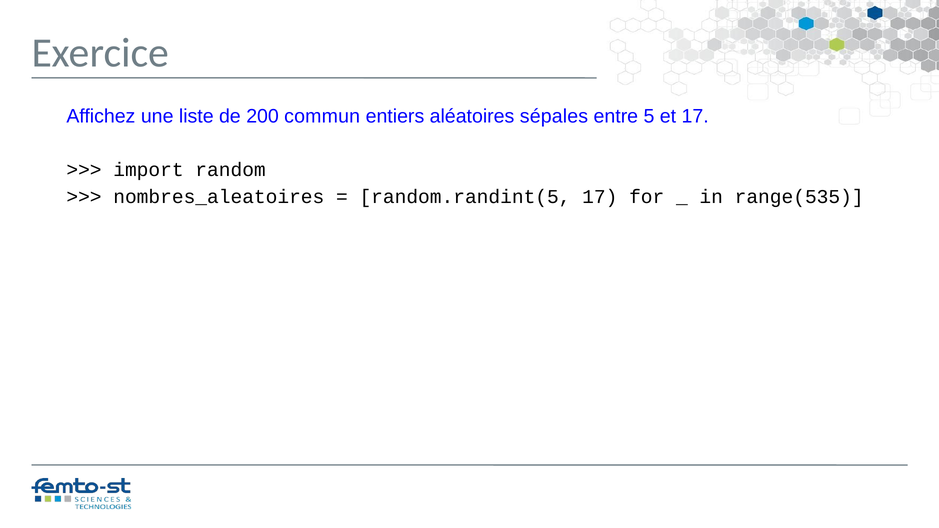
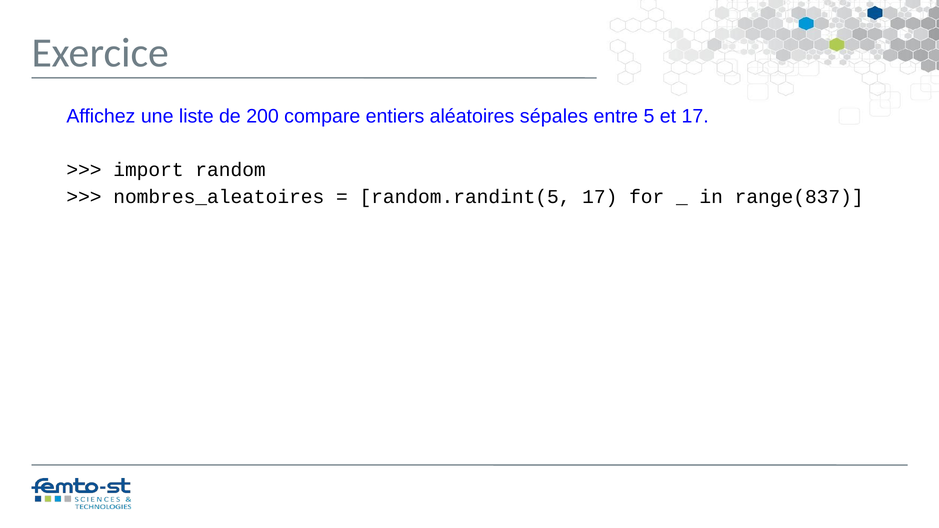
commun: commun -> compare
range(535: range(535 -> range(837
